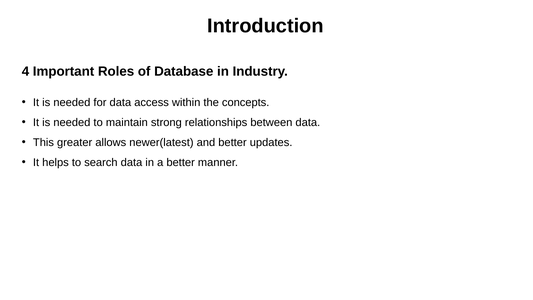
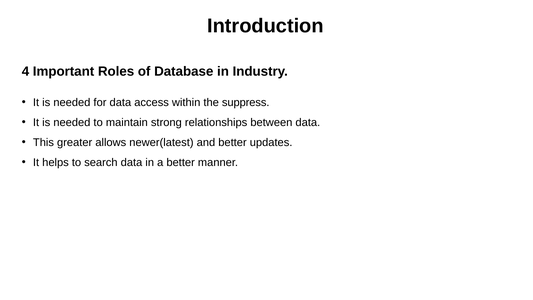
concepts: concepts -> suppress
